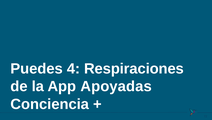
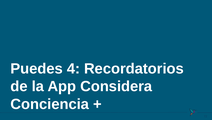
Respiraciones: Respiraciones -> Recordatorios
Apoyadas: Apoyadas -> Considera
